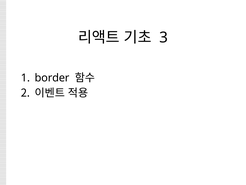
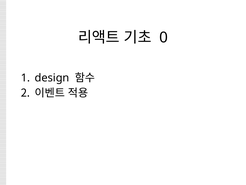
3: 3 -> 0
border: border -> design
